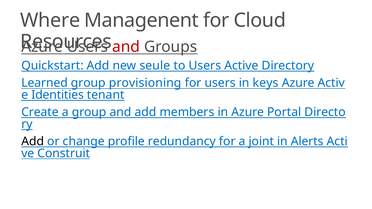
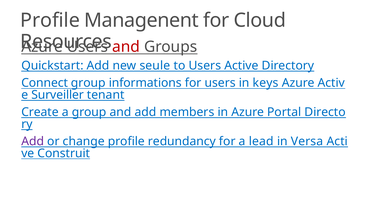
Where at (50, 20): Where -> Profile
Learned: Learned -> Connect
provisioning: provisioning -> informations
Identities: Identities -> Surveiller
Add at (33, 142) colour: black -> purple
joint: joint -> lead
Alerts: Alerts -> Versa
